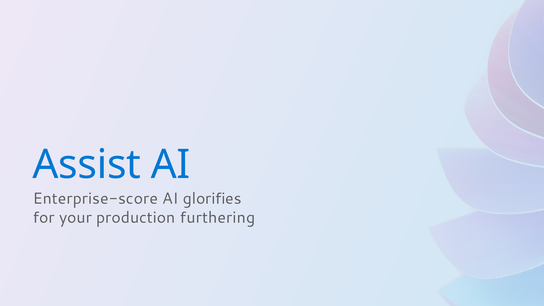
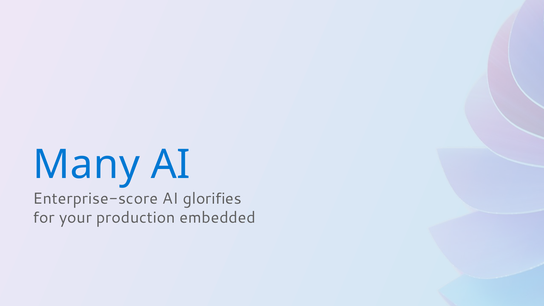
Assist: Assist -> Many
furthering: furthering -> embedded
